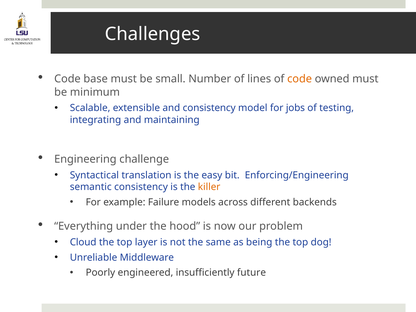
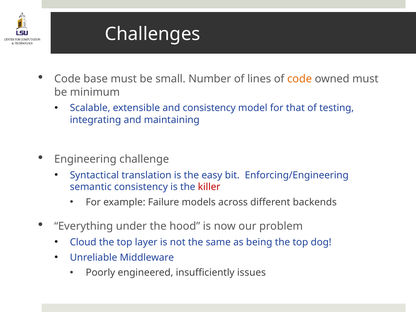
jobs: jobs -> that
killer colour: orange -> red
future: future -> issues
